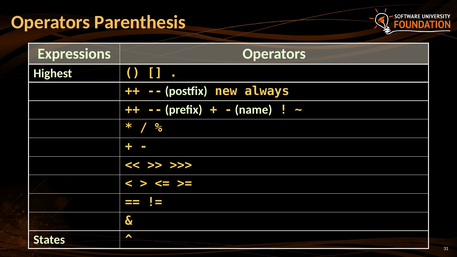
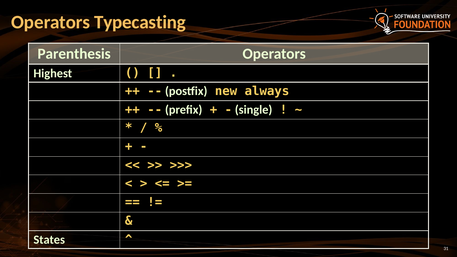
Parenthesis: Parenthesis -> Typecasting
Expressions: Expressions -> Parenthesis
name: name -> single
